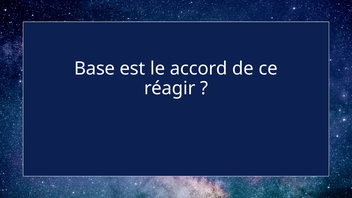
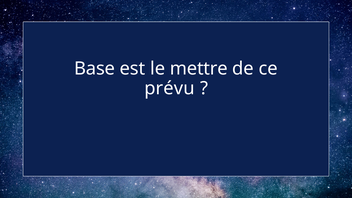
accord: accord -> mettre
réagir: réagir -> prévu
